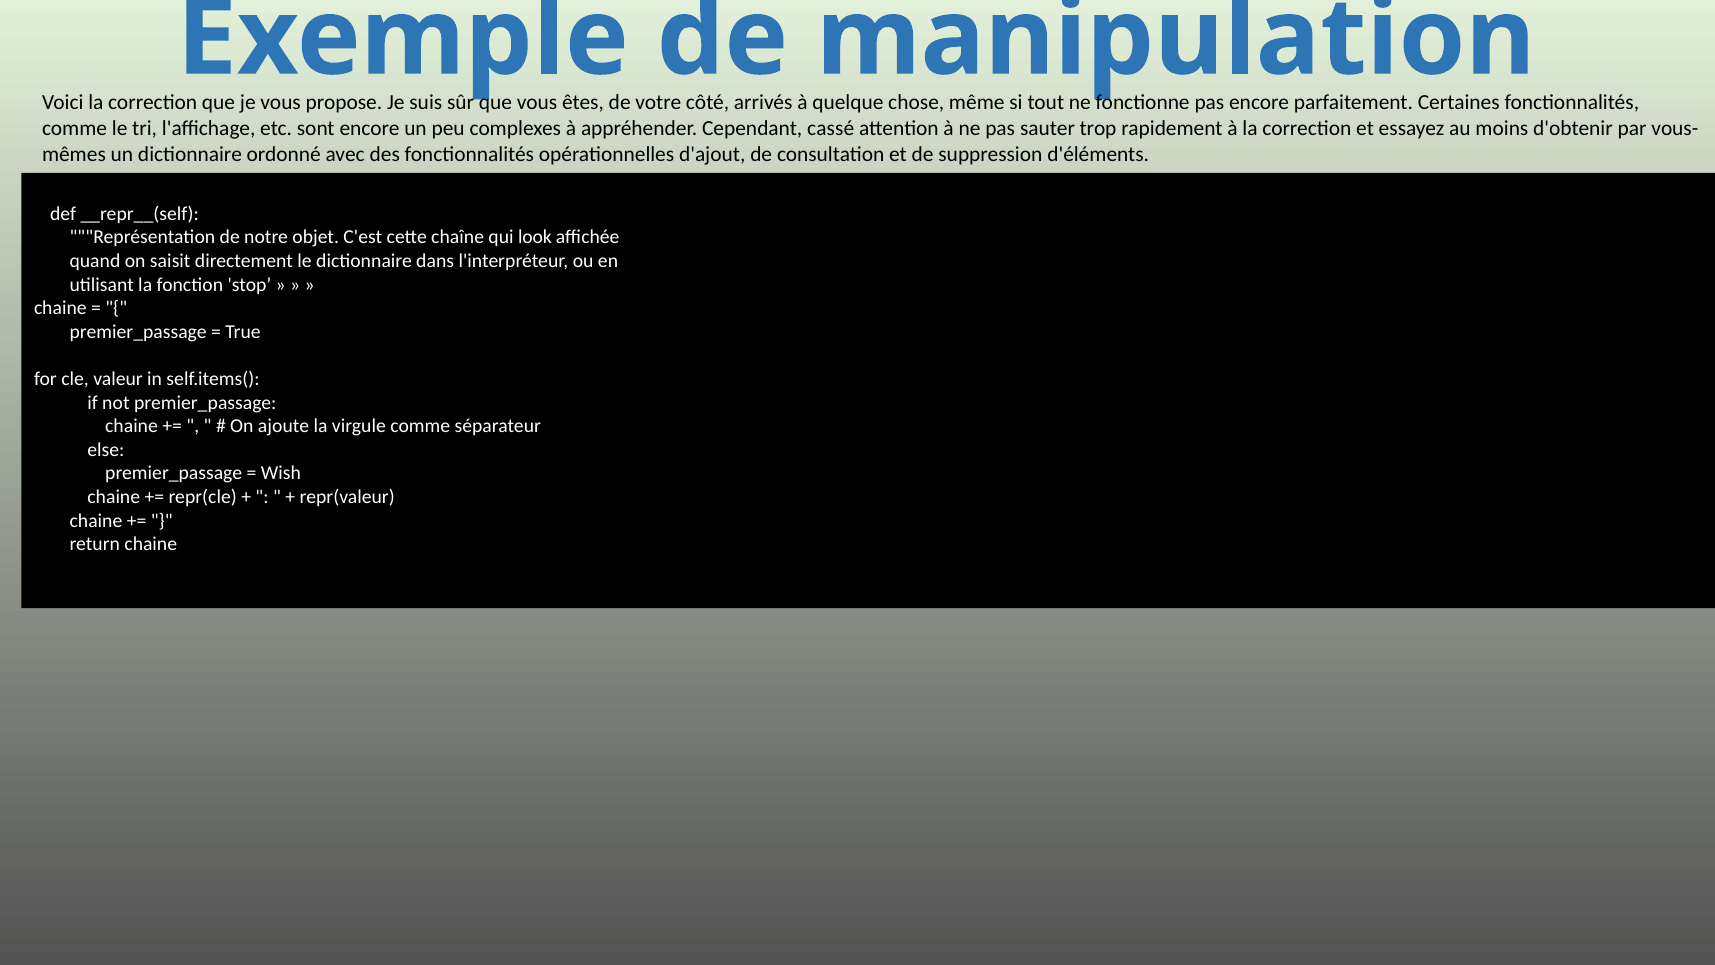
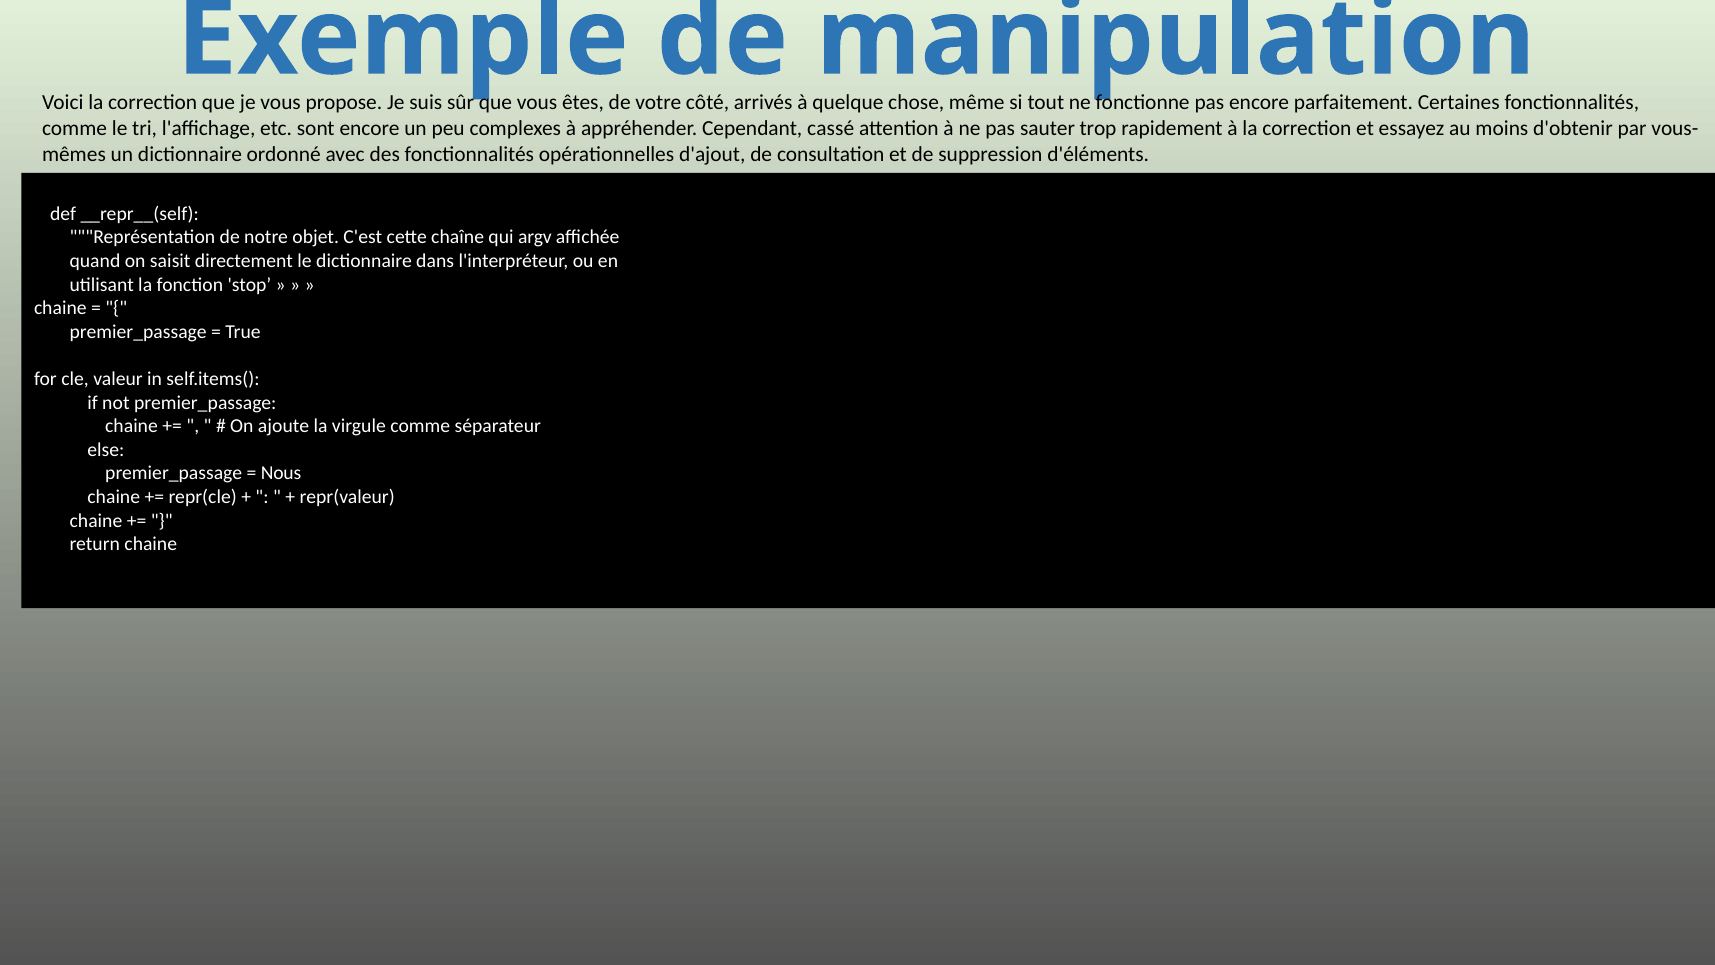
look: look -> argv
Wish: Wish -> Nous
